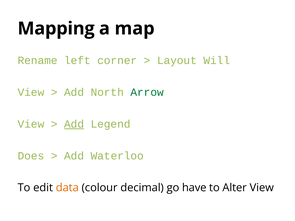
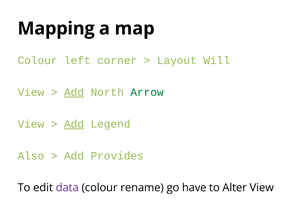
Rename at (38, 61): Rename -> Colour
Add at (74, 92) underline: none -> present
Does: Does -> Also
Waterloo: Waterloo -> Provides
data colour: orange -> purple
decimal: decimal -> rename
